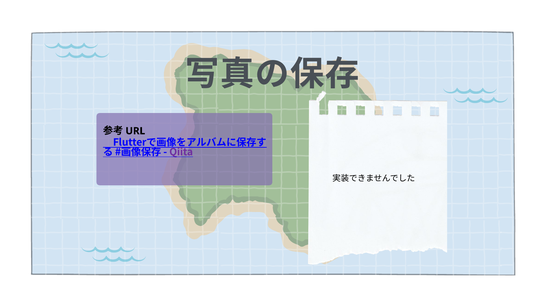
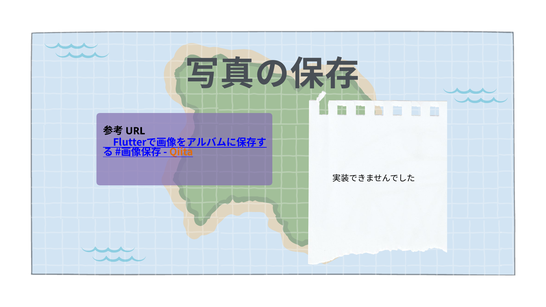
Qiita colour: purple -> orange
